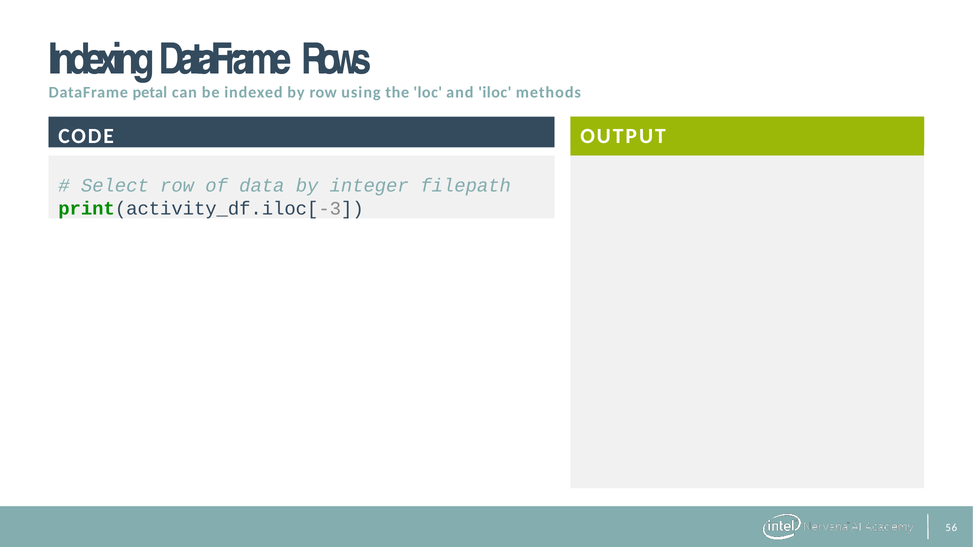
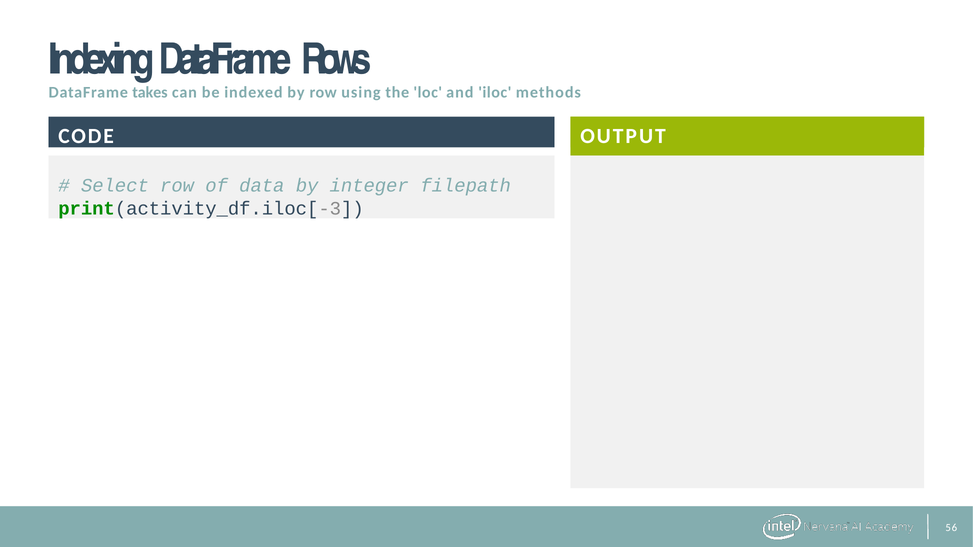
petal: petal -> takes
